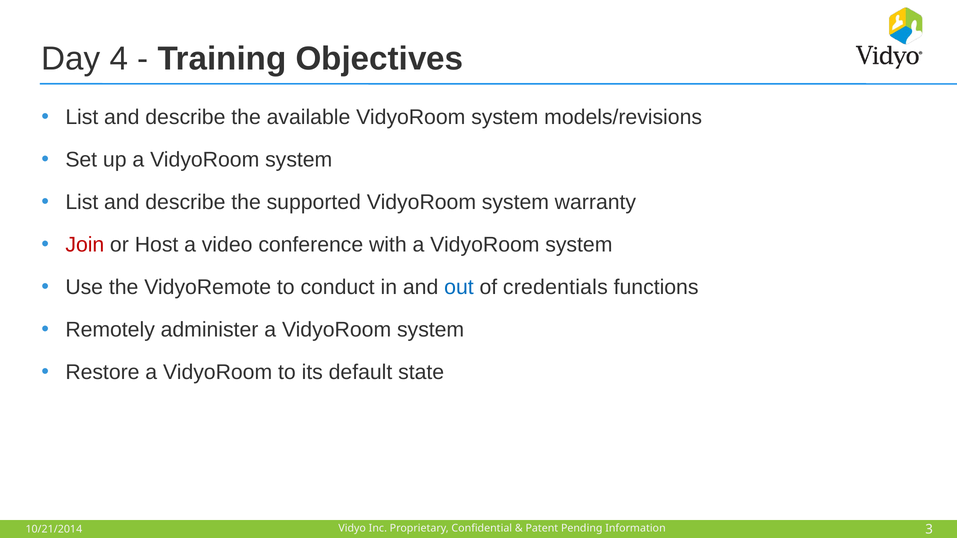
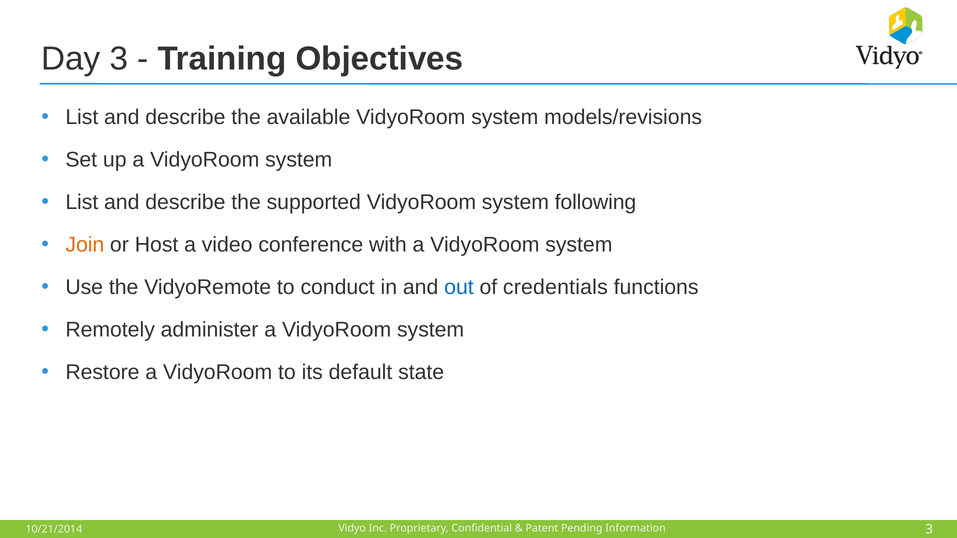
Day 4: 4 -> 3
warranty: warranty -> following
Join colour: red -> orange
